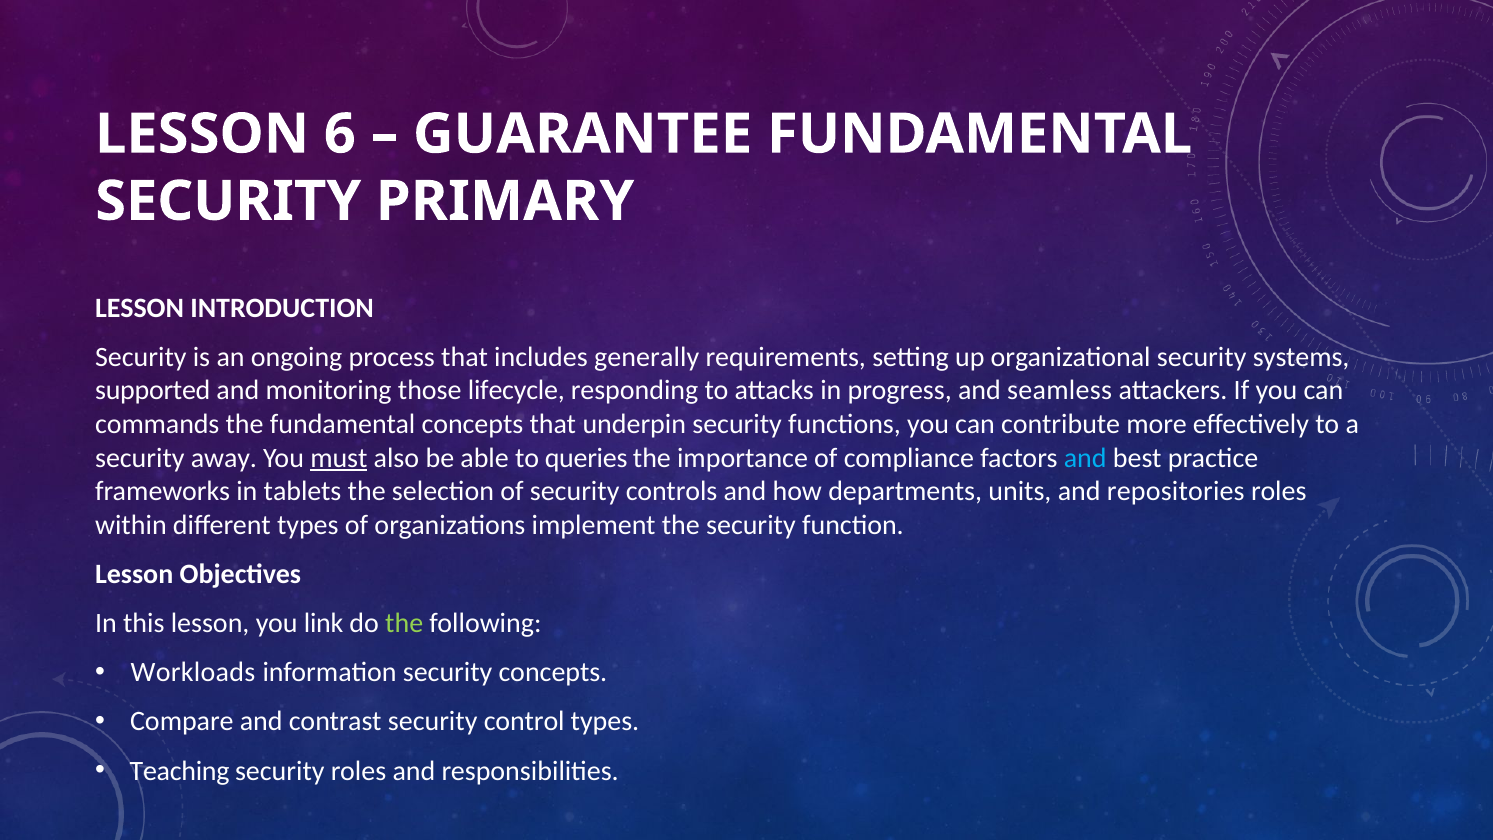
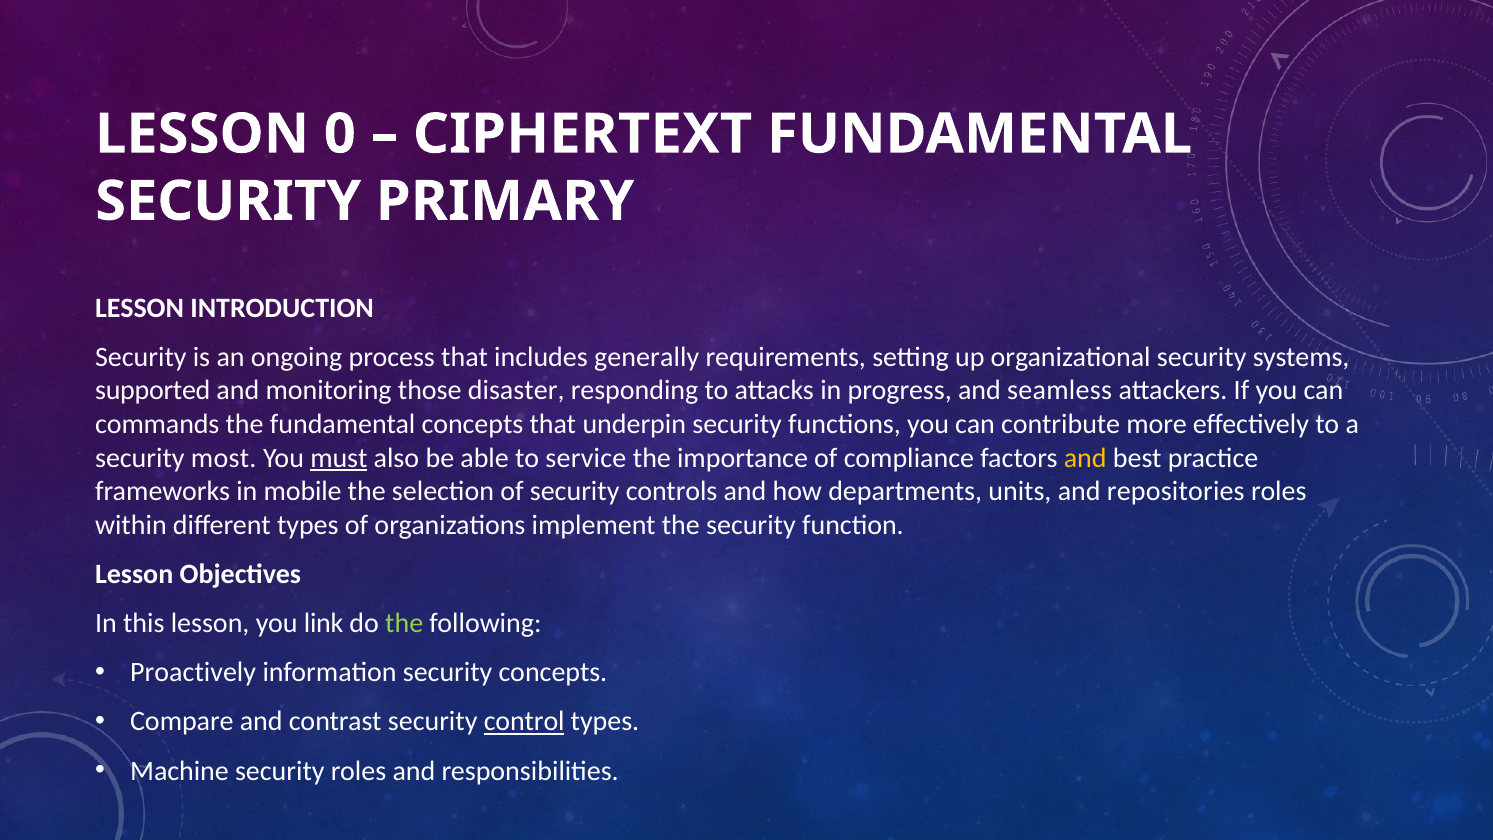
6: 6 -> 0
GUARANTEE: GUARANTEE -> CIPHERTEXT
lifecycle: lifecycle -> disaster
away: away -> most
queries: queries -> service
and at (1085, 458) colour: light blue -> yellow
tablets: tablets -> mobile
Workloads: Workloads -> Proactively
control underline: none -> present
Teaching: Teaching -> Machine
